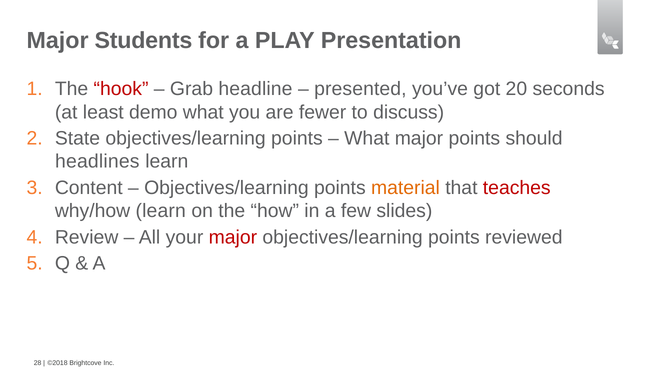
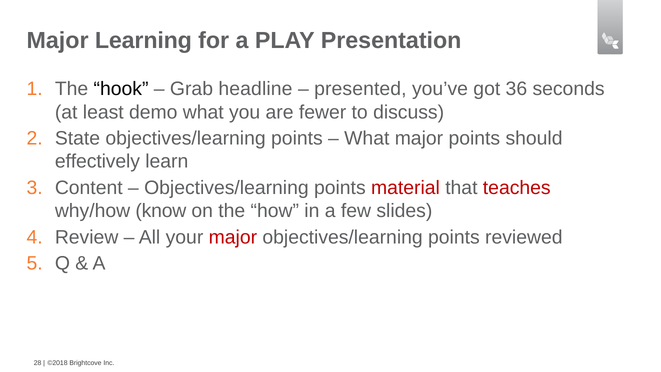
Students: Students -> Learning
hook colour: red -> black
20: 20 -> 36
headlines: headlines -> effectively
material colour: orange -> red
why/how learn: learn -> know
